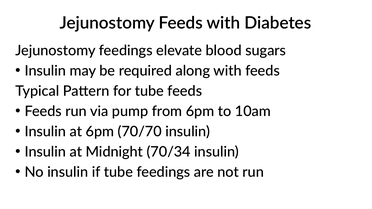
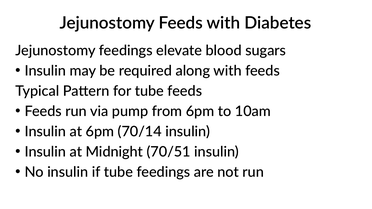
70/70: 70/70 -> 70/14
70/34: 70/34 -> 70/51
